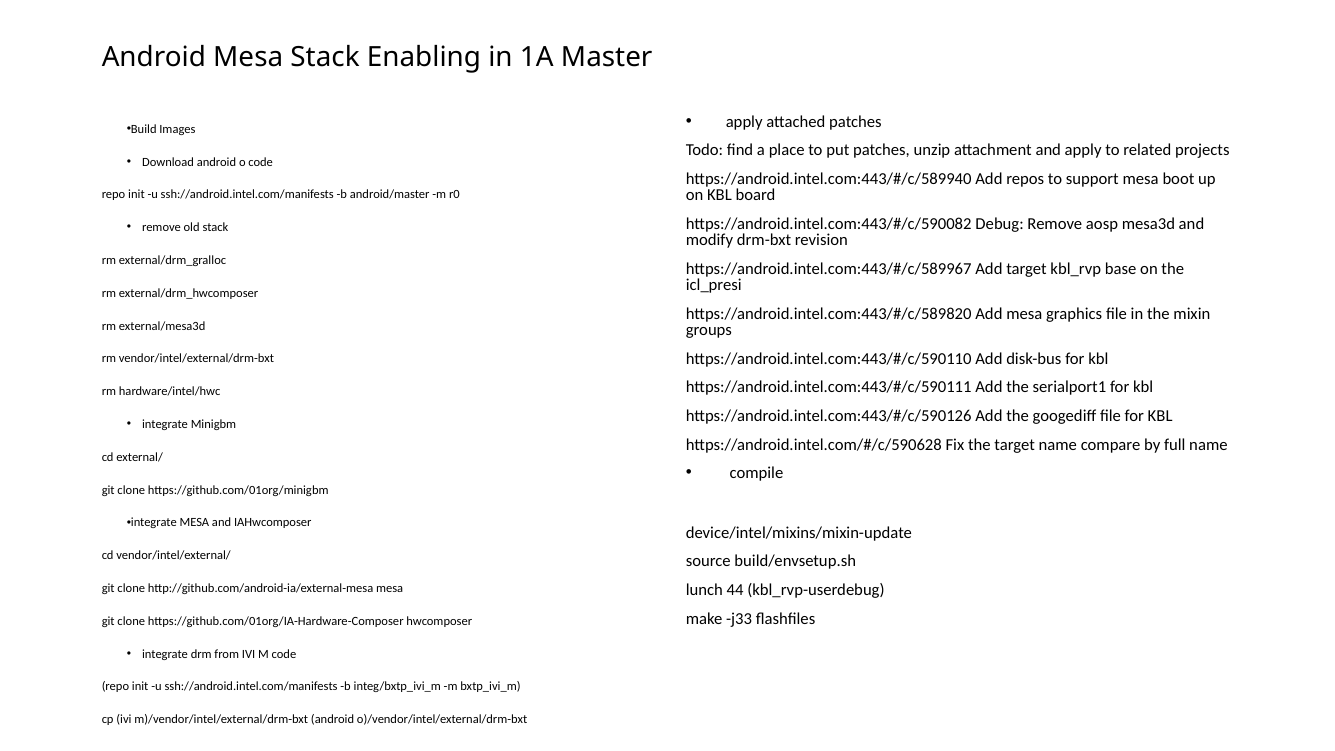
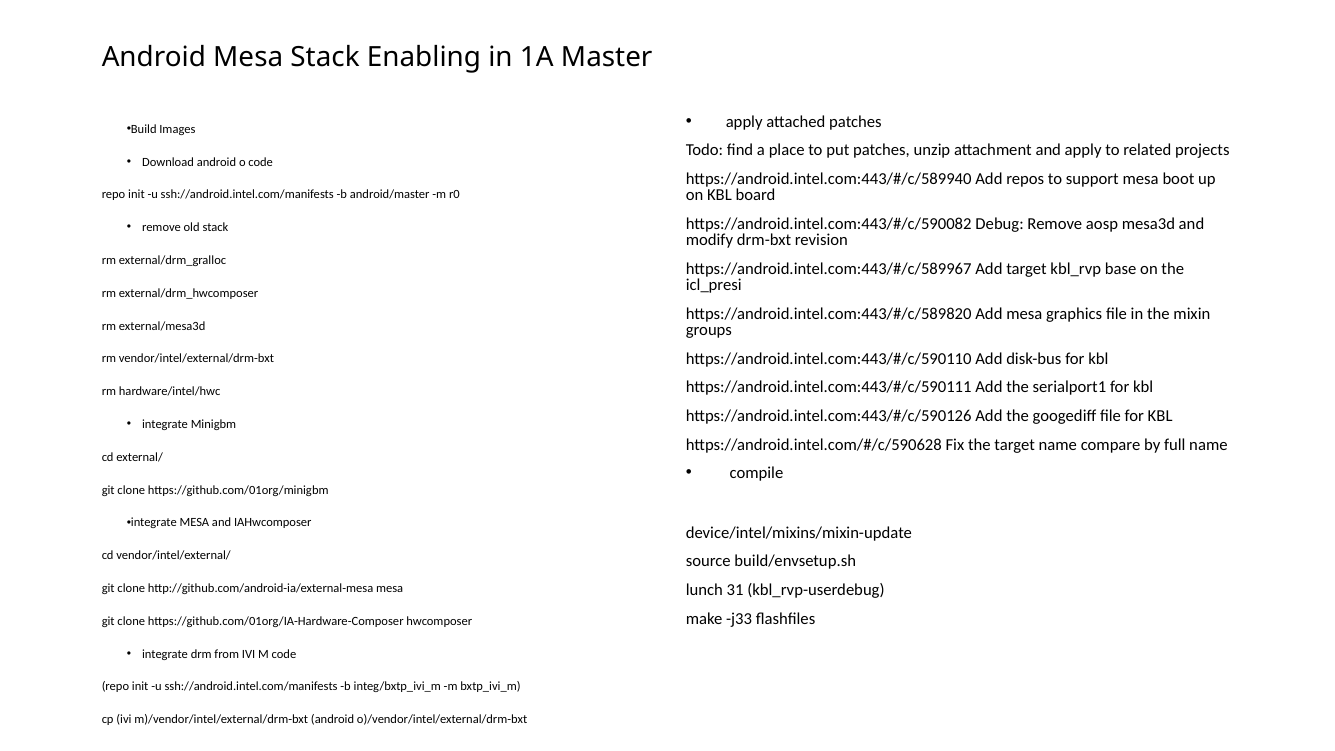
44: 44 -> 31
